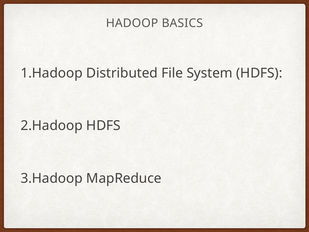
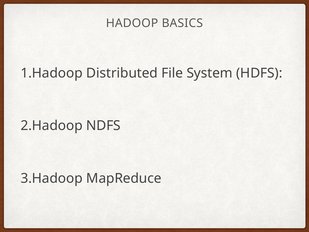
HDFS at (103, 126): HDFS -> NDFS
